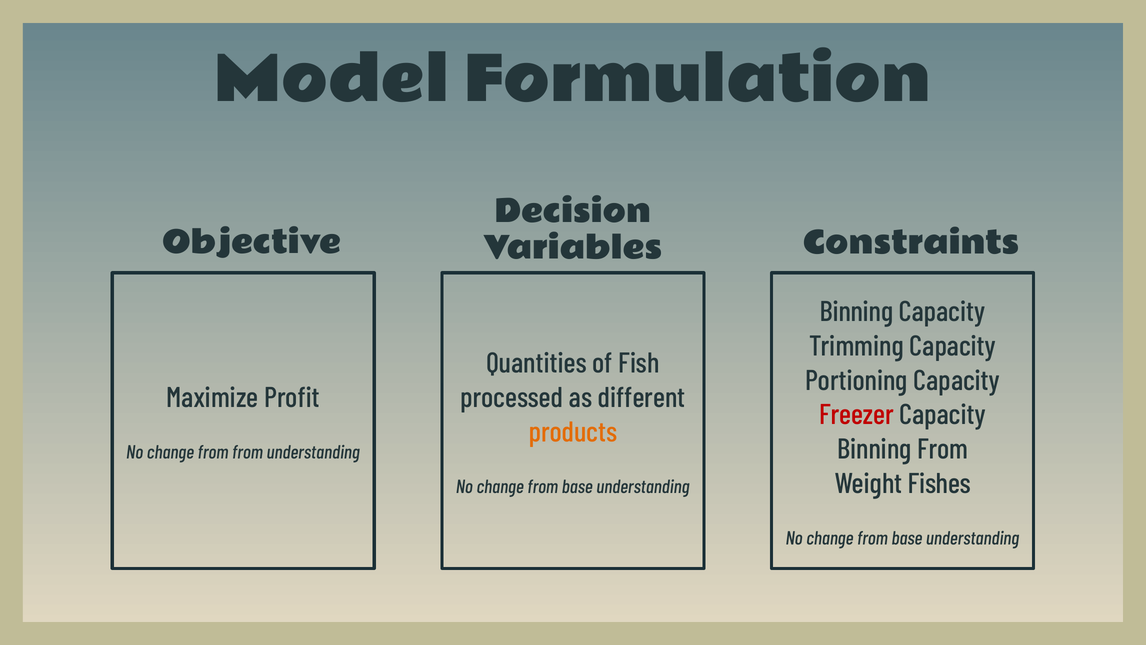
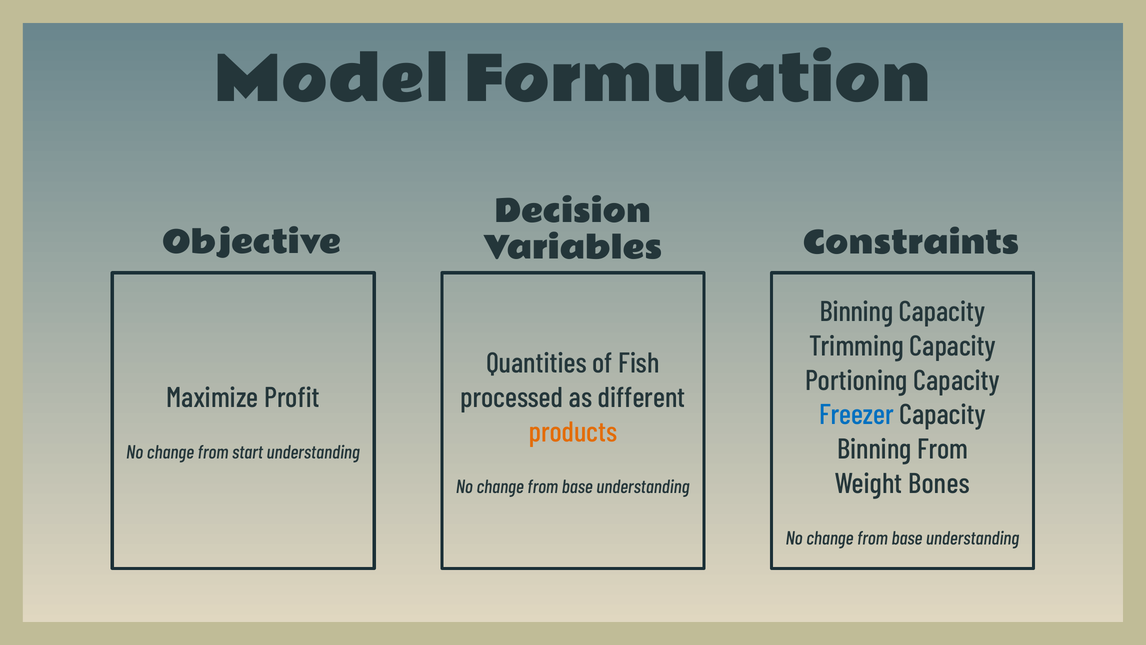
Freezer colour: red -> blue
from from: from -> start
Fishes: Fishes -> Bones
